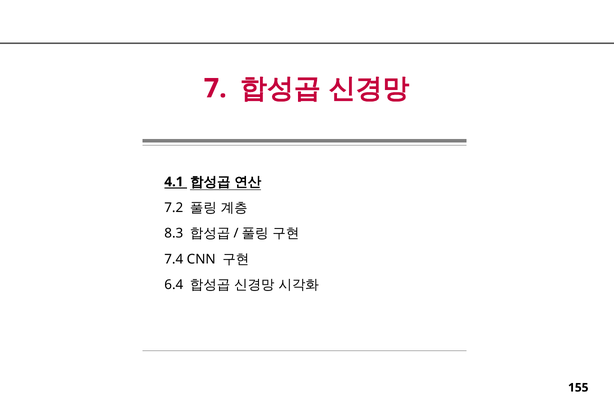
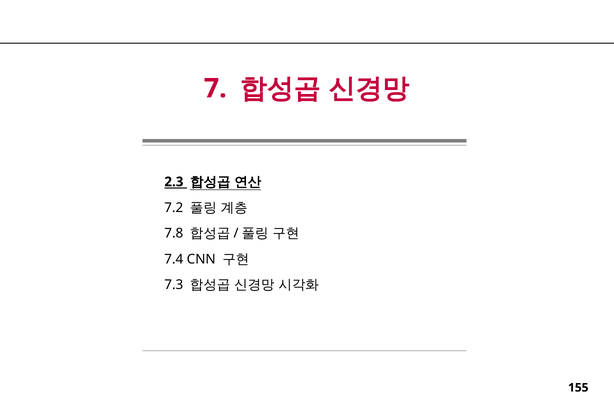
4.1: 4.1 -> 2.3
8.3: 8.3 -> 7.8
6.4: 6.4 -> 7.3
